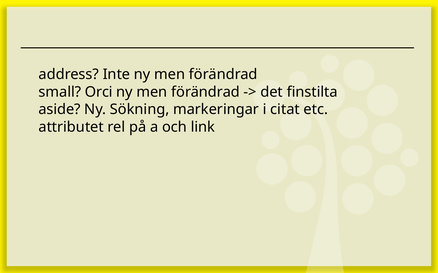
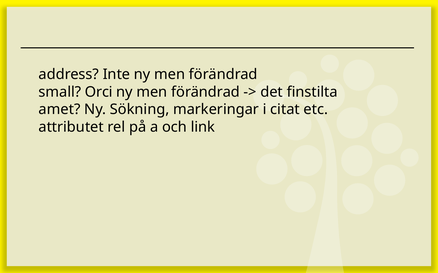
aside: aside -> amet
